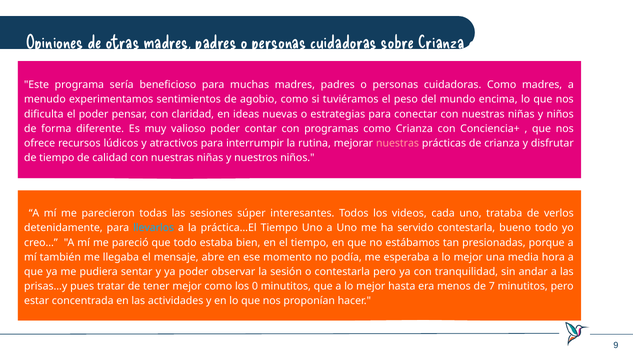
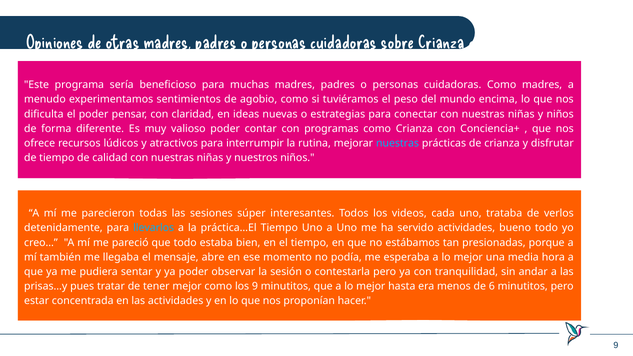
nuestras at (398, 143) colour: pink -> light blue
servido contestarla: contestarla -> actividades
los 0: 0 -> 9
7: 7 -> 6
